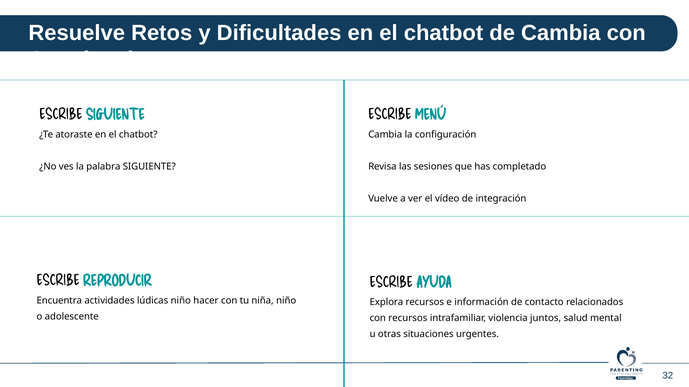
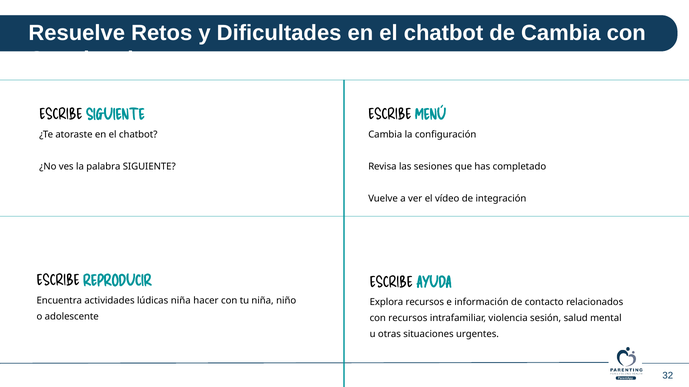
lúdicas niño: niño -> niña
juntos: juntos -> sesión
